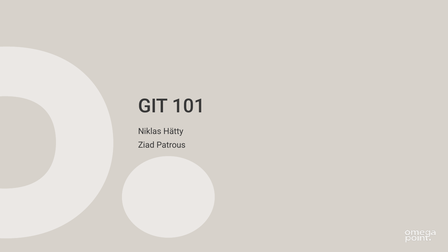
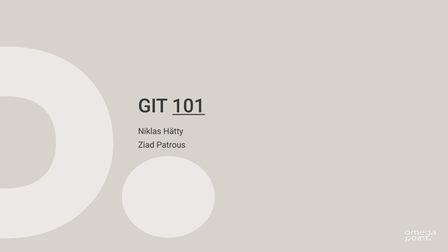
101 underline: none -> present
